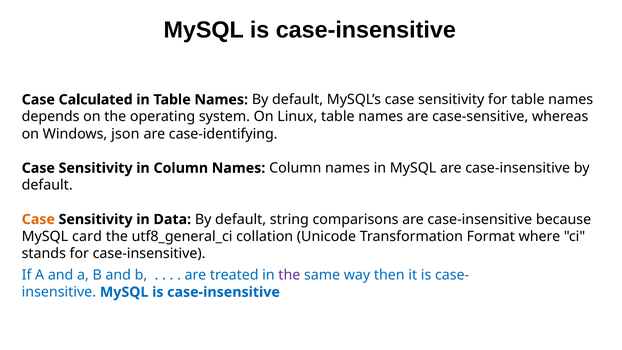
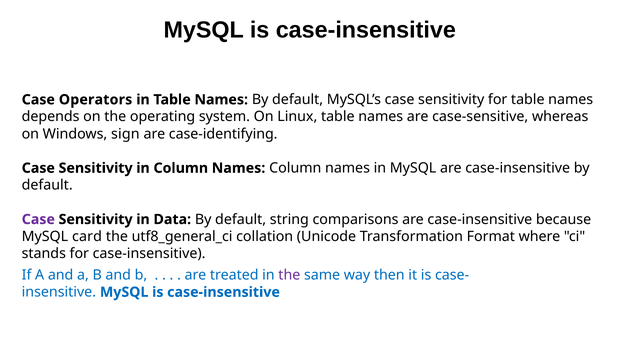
Calculated: Calculated -> Operators
json: json -> sign
Case at (38, 219) colour: orange -> purple
